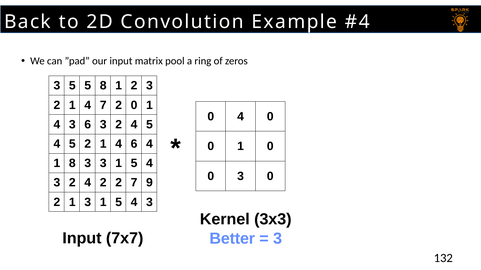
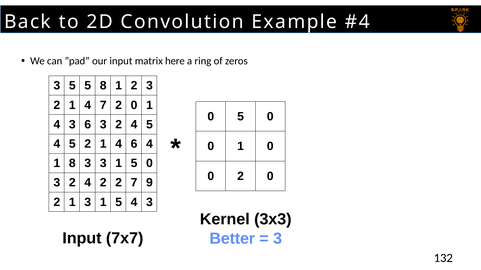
pool: pool -> here
0 4: 4 -> 5
4 at (149, 164): 4 -> 0
0 3: 3 -> 2
